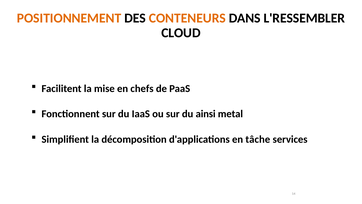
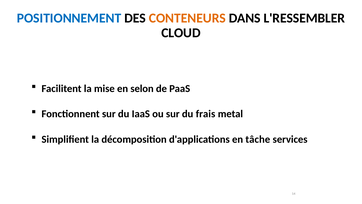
POSITIONNEMENT colour: orange -> blue
chefs: chefs -> selon
ainsi: ainsi -> frais
